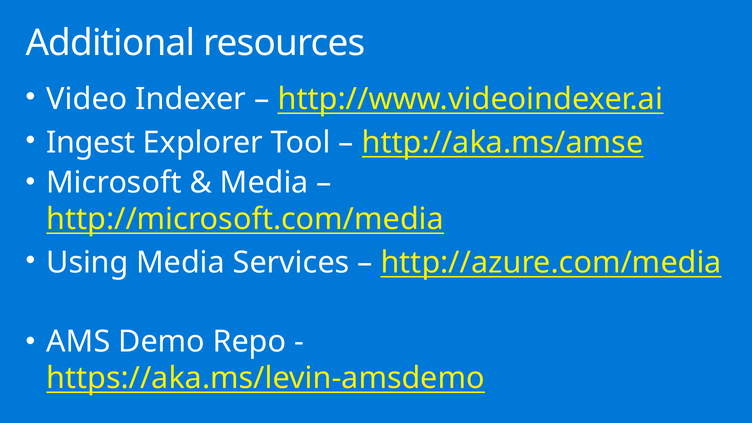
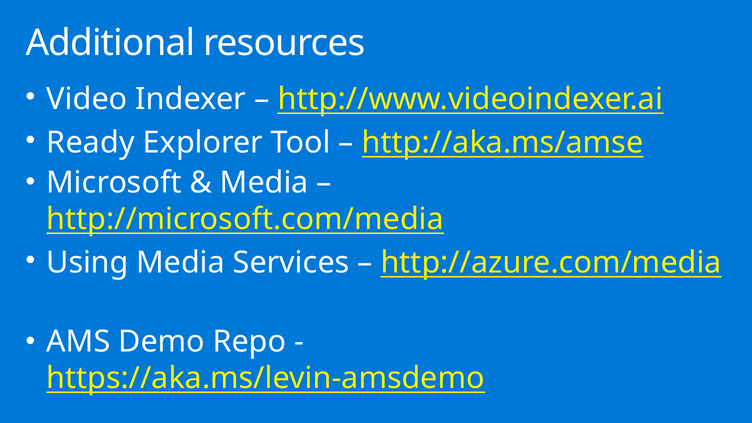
Ingest: Ingest -> Ready
